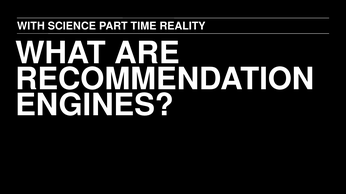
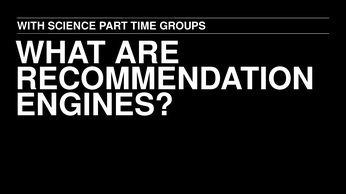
REALITY: REALITY -> GROUPS
